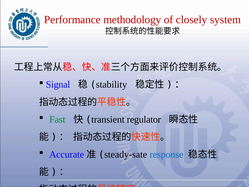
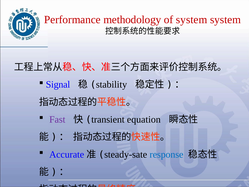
of closely: closely -> system
Fast colour: green -> purple
regulator: regulator -> equation
